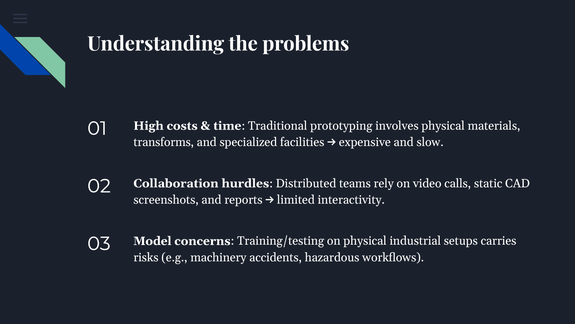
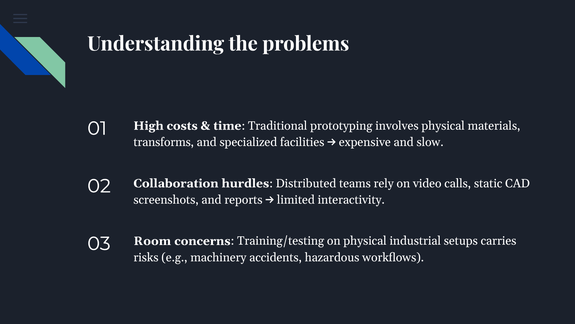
Model: Model -> Room
